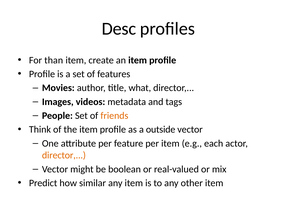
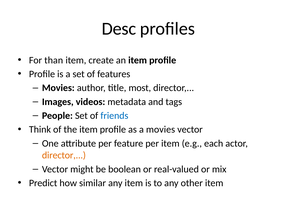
what: what -> most
friends colour: orange -> blue
a outside: outside -> movies
